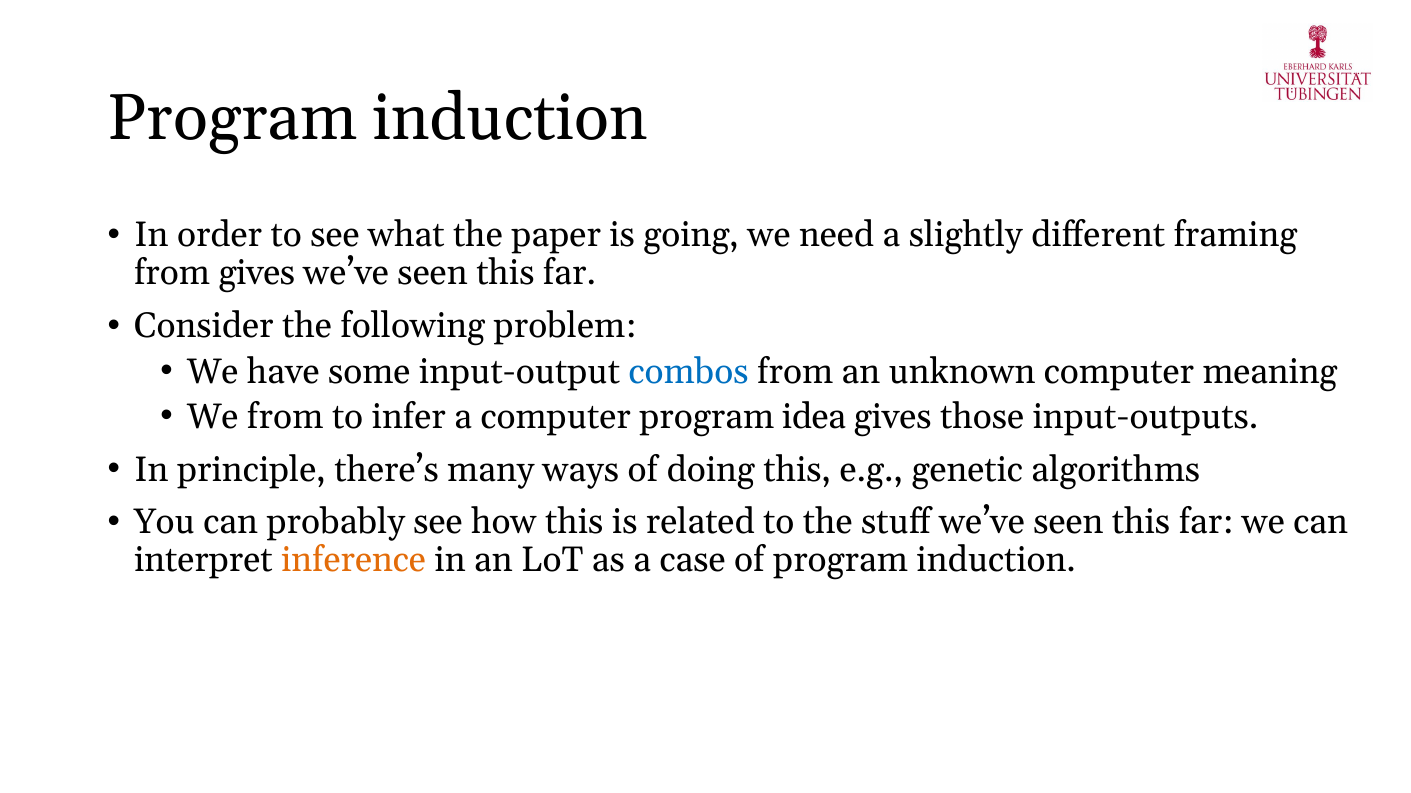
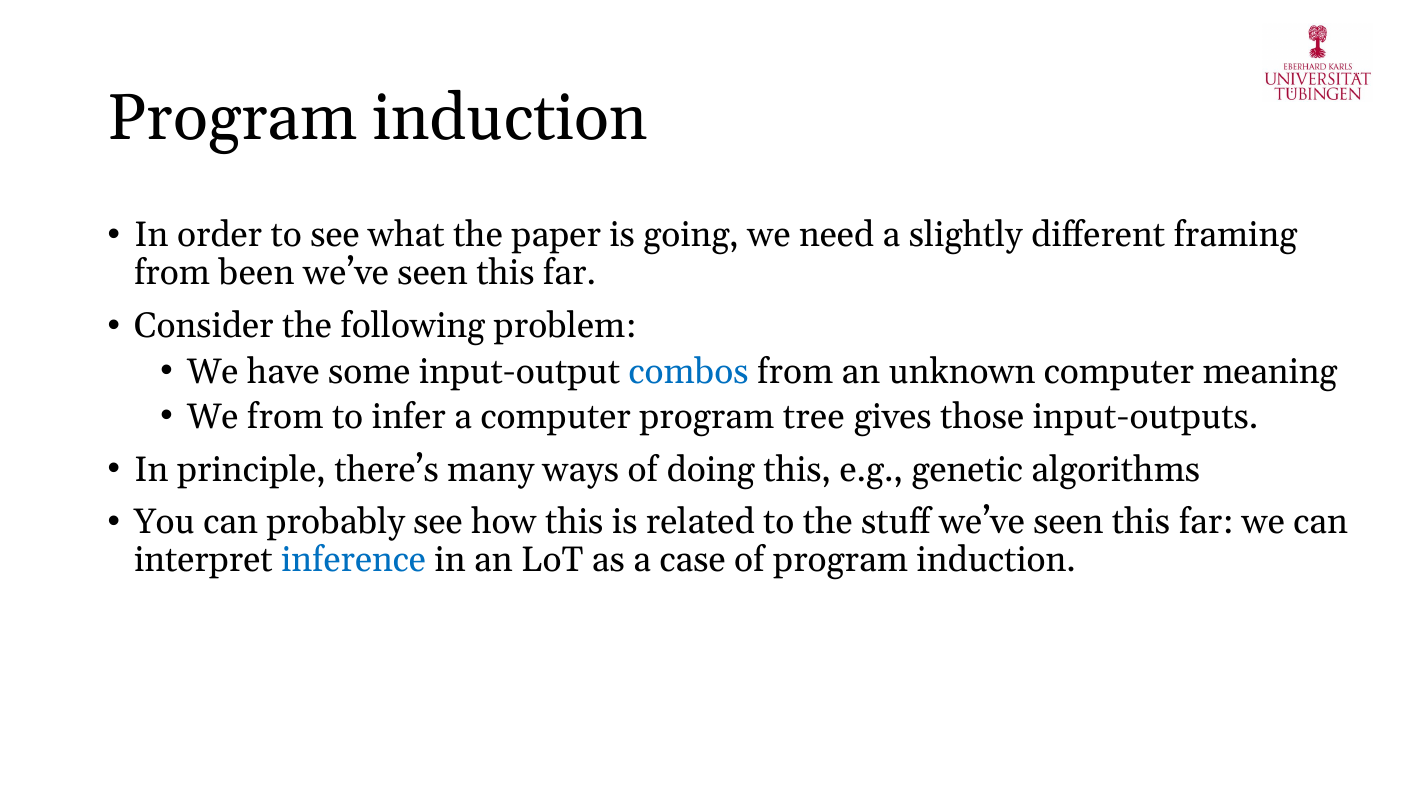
from gives: gives -> been
idea: idea -> tree
inference colour: orange -> blue
